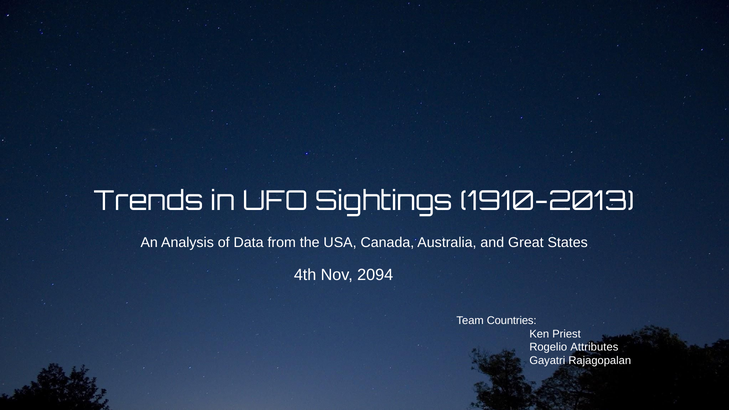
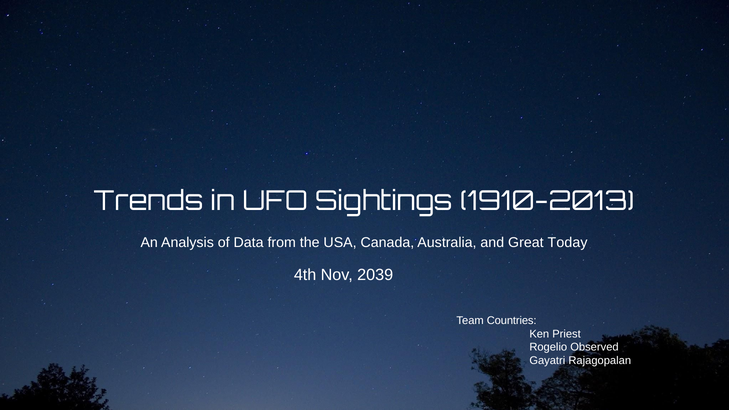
States: States -> Today
2094: 2094 -> 2039
Attributes: Attributes -> Observed
